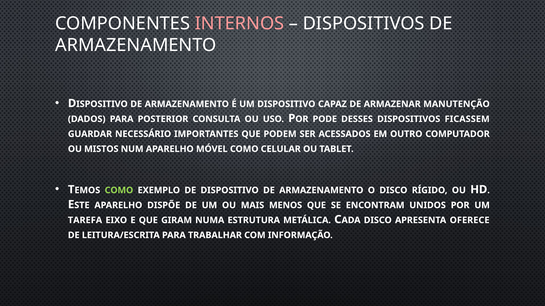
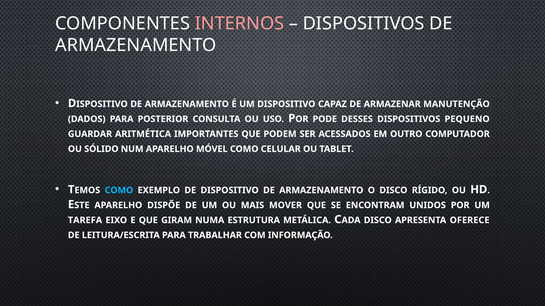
FICASSEM: FICASSEM -> PEQUENO
NECESSÁRIO: NECESSÁRIO -> ARITMÉTICA
MISTOS: MISTOS -> SÓLIDO
COMO at (119, 191) colour: light green -> light blue
MENOS: MENOS -> MOVER
